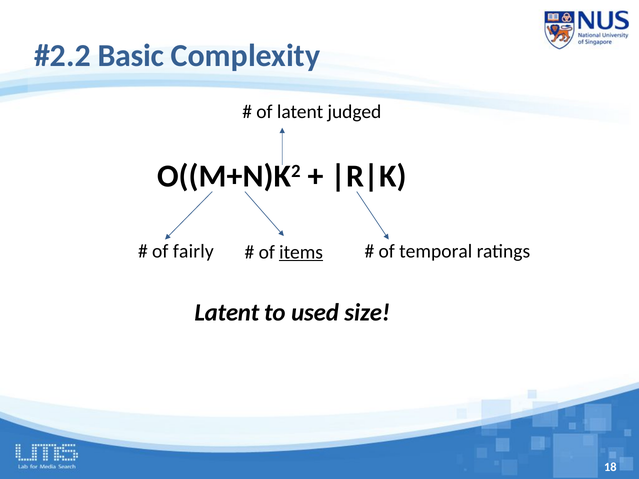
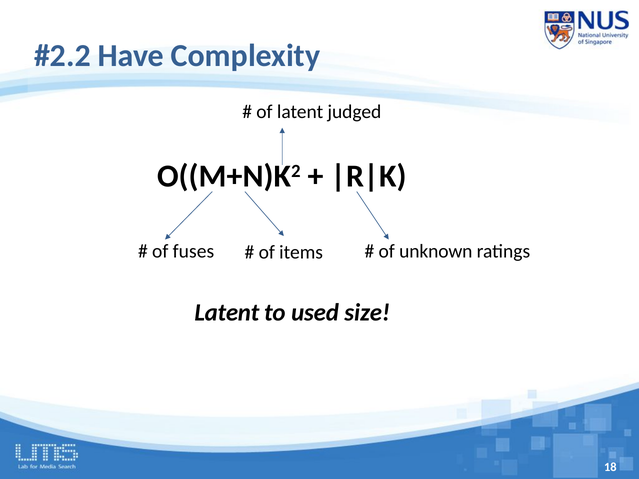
Basic: Basic -> Have
fairly: fairly -> fuses
items underline: present -> none
temporal: temporal -> unknown
